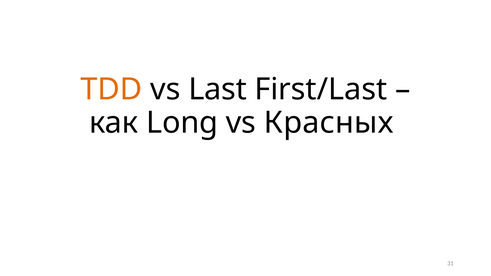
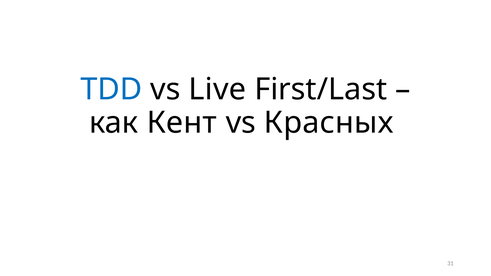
TDD colour: orange -> blue
Last: Last -> Live
Long: Long -> Кент
